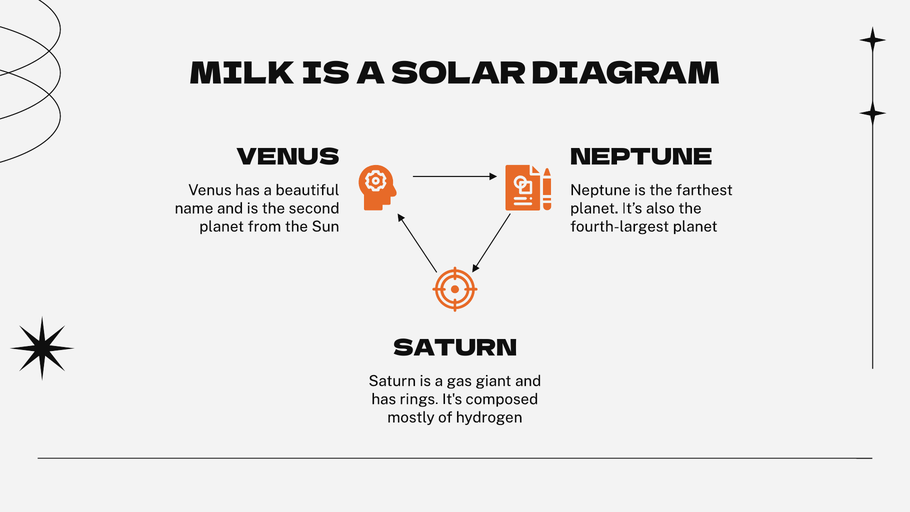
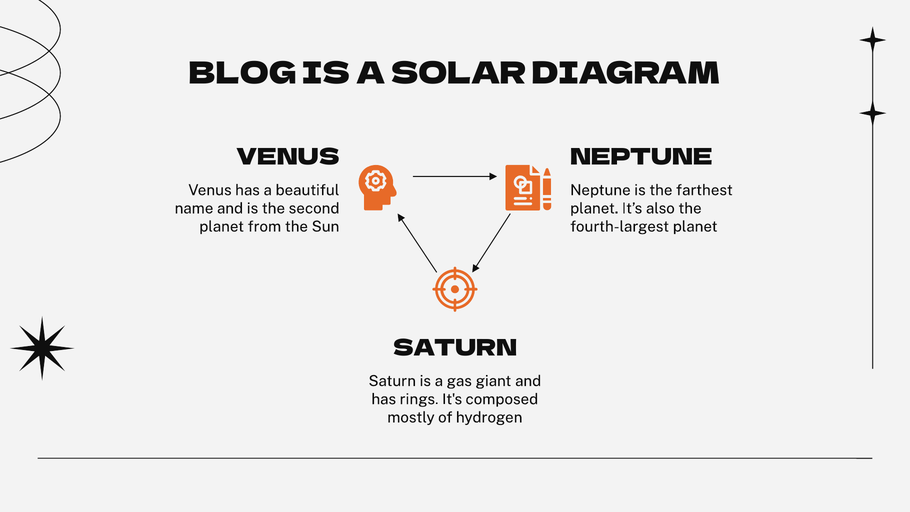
MILK: MILK -> BLOG
